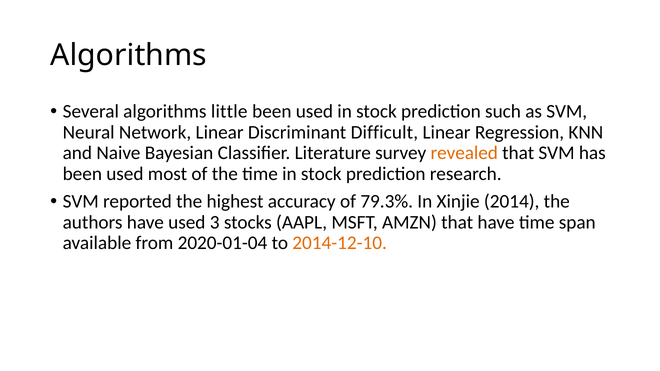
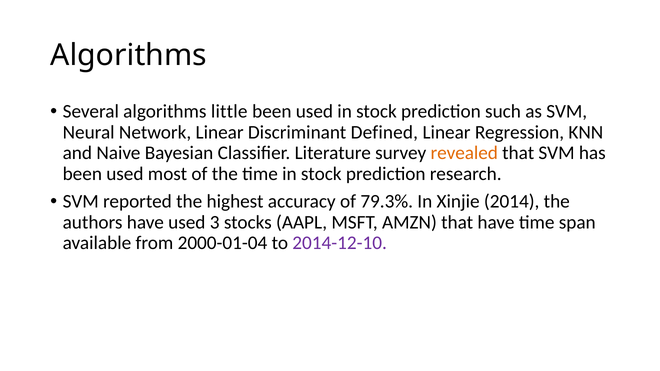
Difficult: Difficult -> Defined
2020-01-04: 2020-01-04 -> 2000-01-04
2014-12-10 colour: orange -> purple
